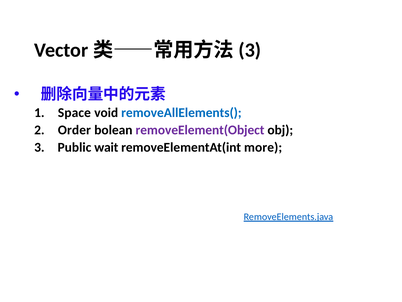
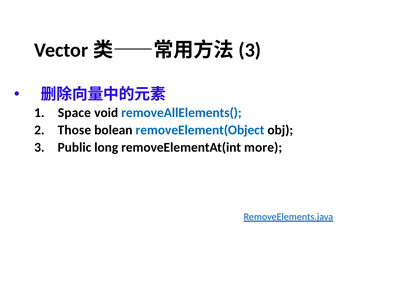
Order: Order -> Those
removeElement(Object colour: purple -> blue
wait: wait -> long
